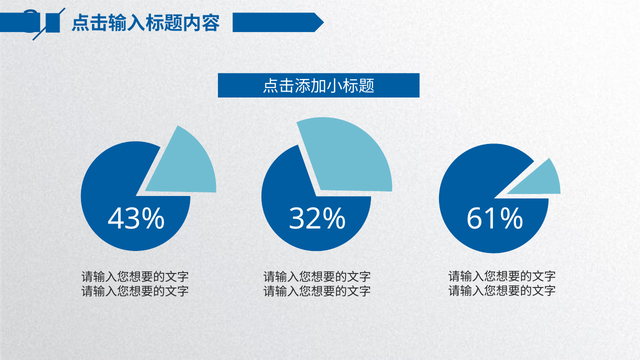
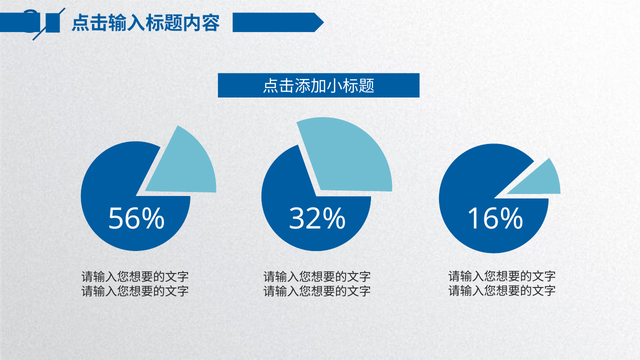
43%: 43% -> 56%
61%: 61% -> 16%
